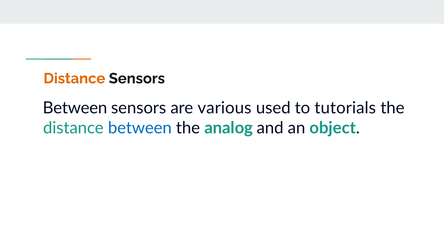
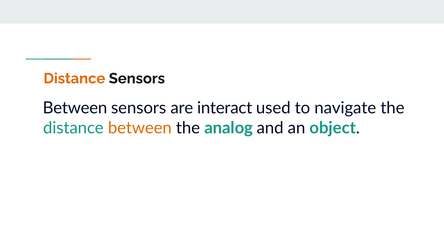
various: various -> interact
tutorials: tutorials -> navigate
between at (140, 128) colour: blue -> orange
